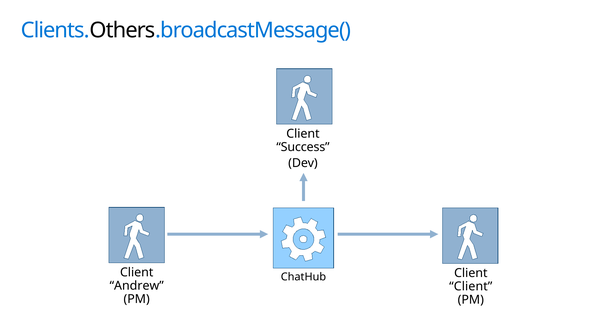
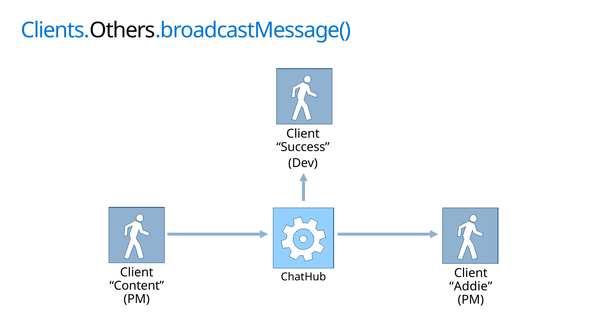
Andrew: Andrew -> Content
Client at (471, 287): Client -> Addie
